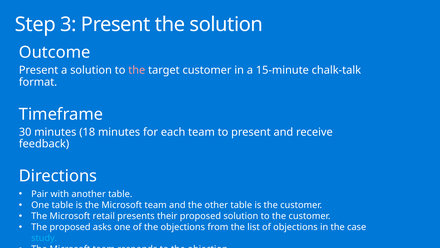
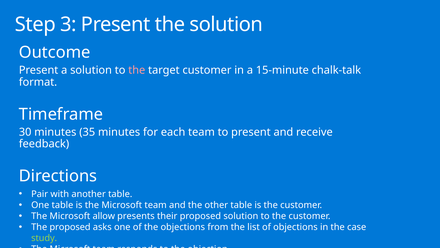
18: 18 -> 35
retail: retail -> allow
study colour: light blue -> light green
